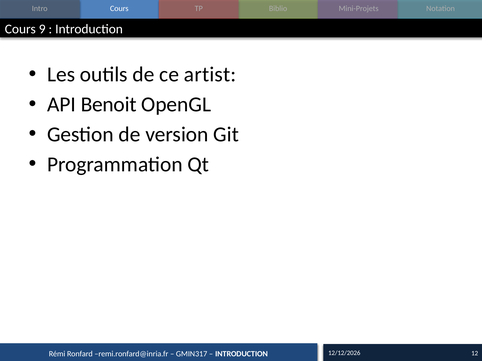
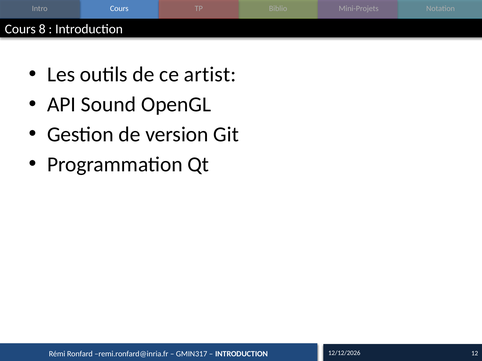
9: 9 -> 8
Benoit: Benoit -> Sound
